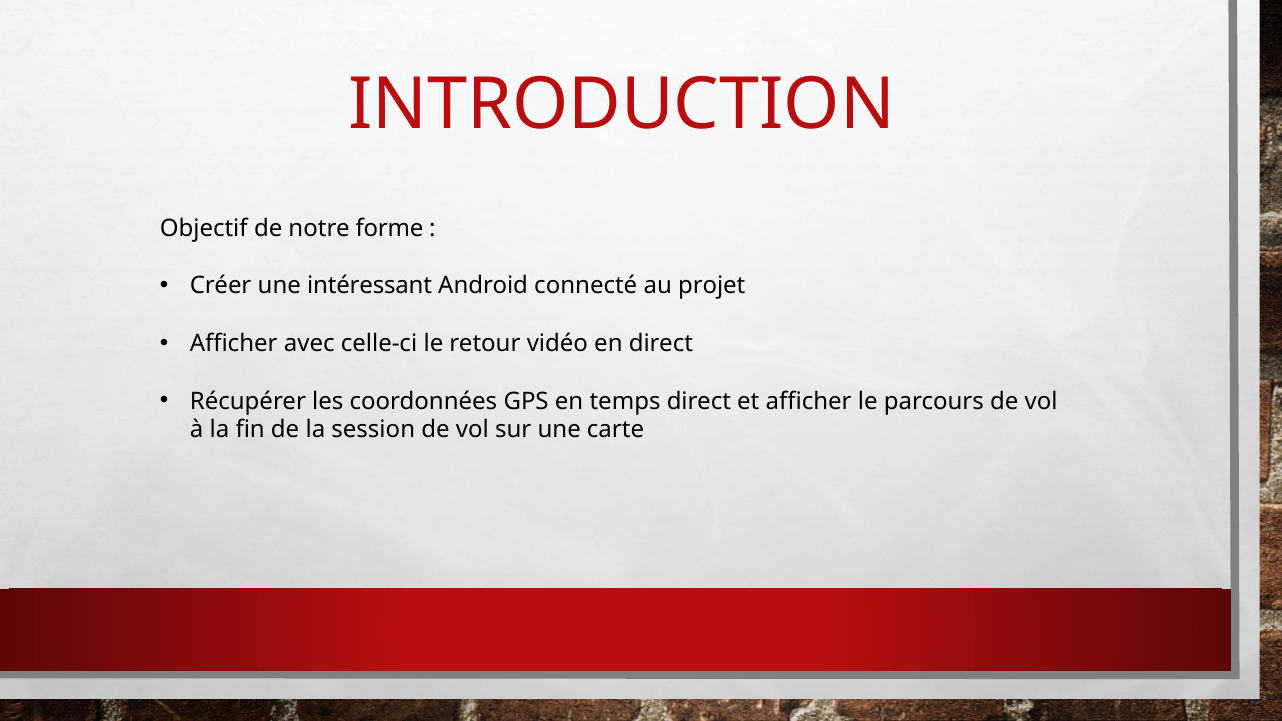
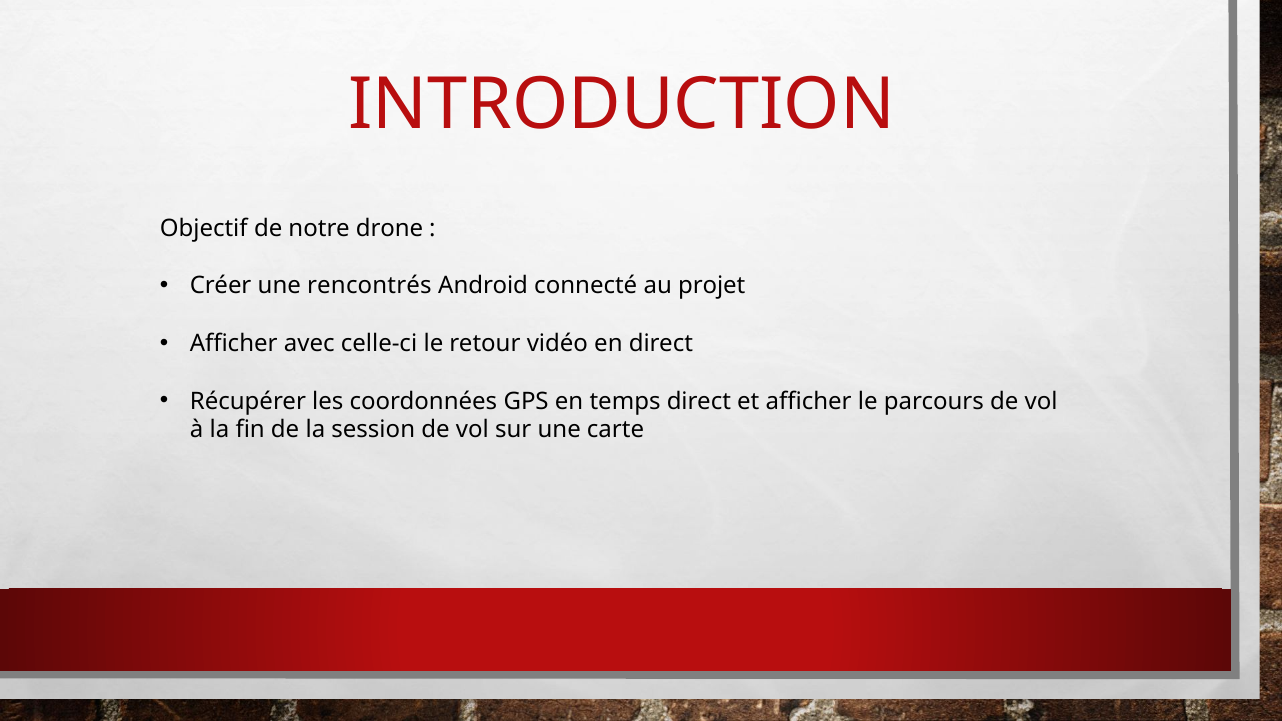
forme: forme -> drone
intéressant: intéressant -> rencontrés
